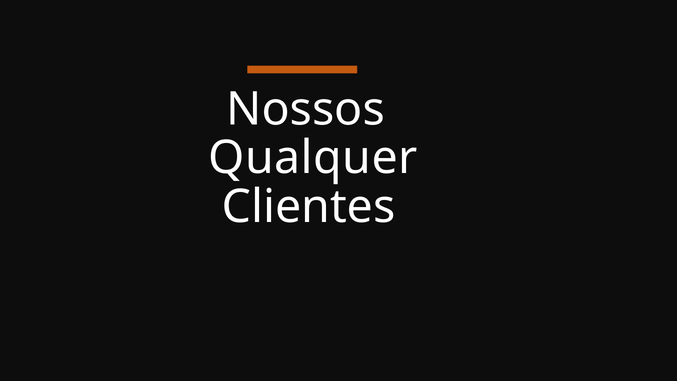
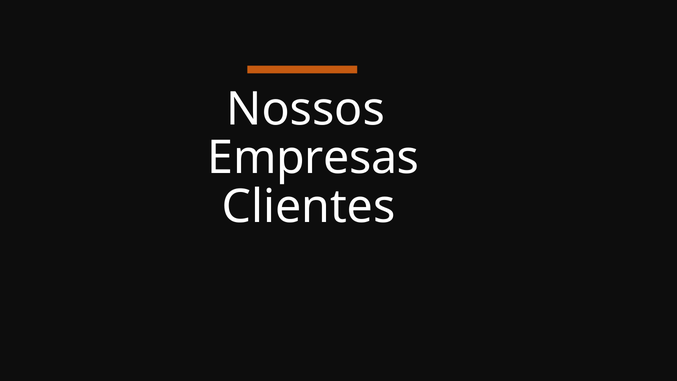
Qualquer: Qualquer -> Empresas
